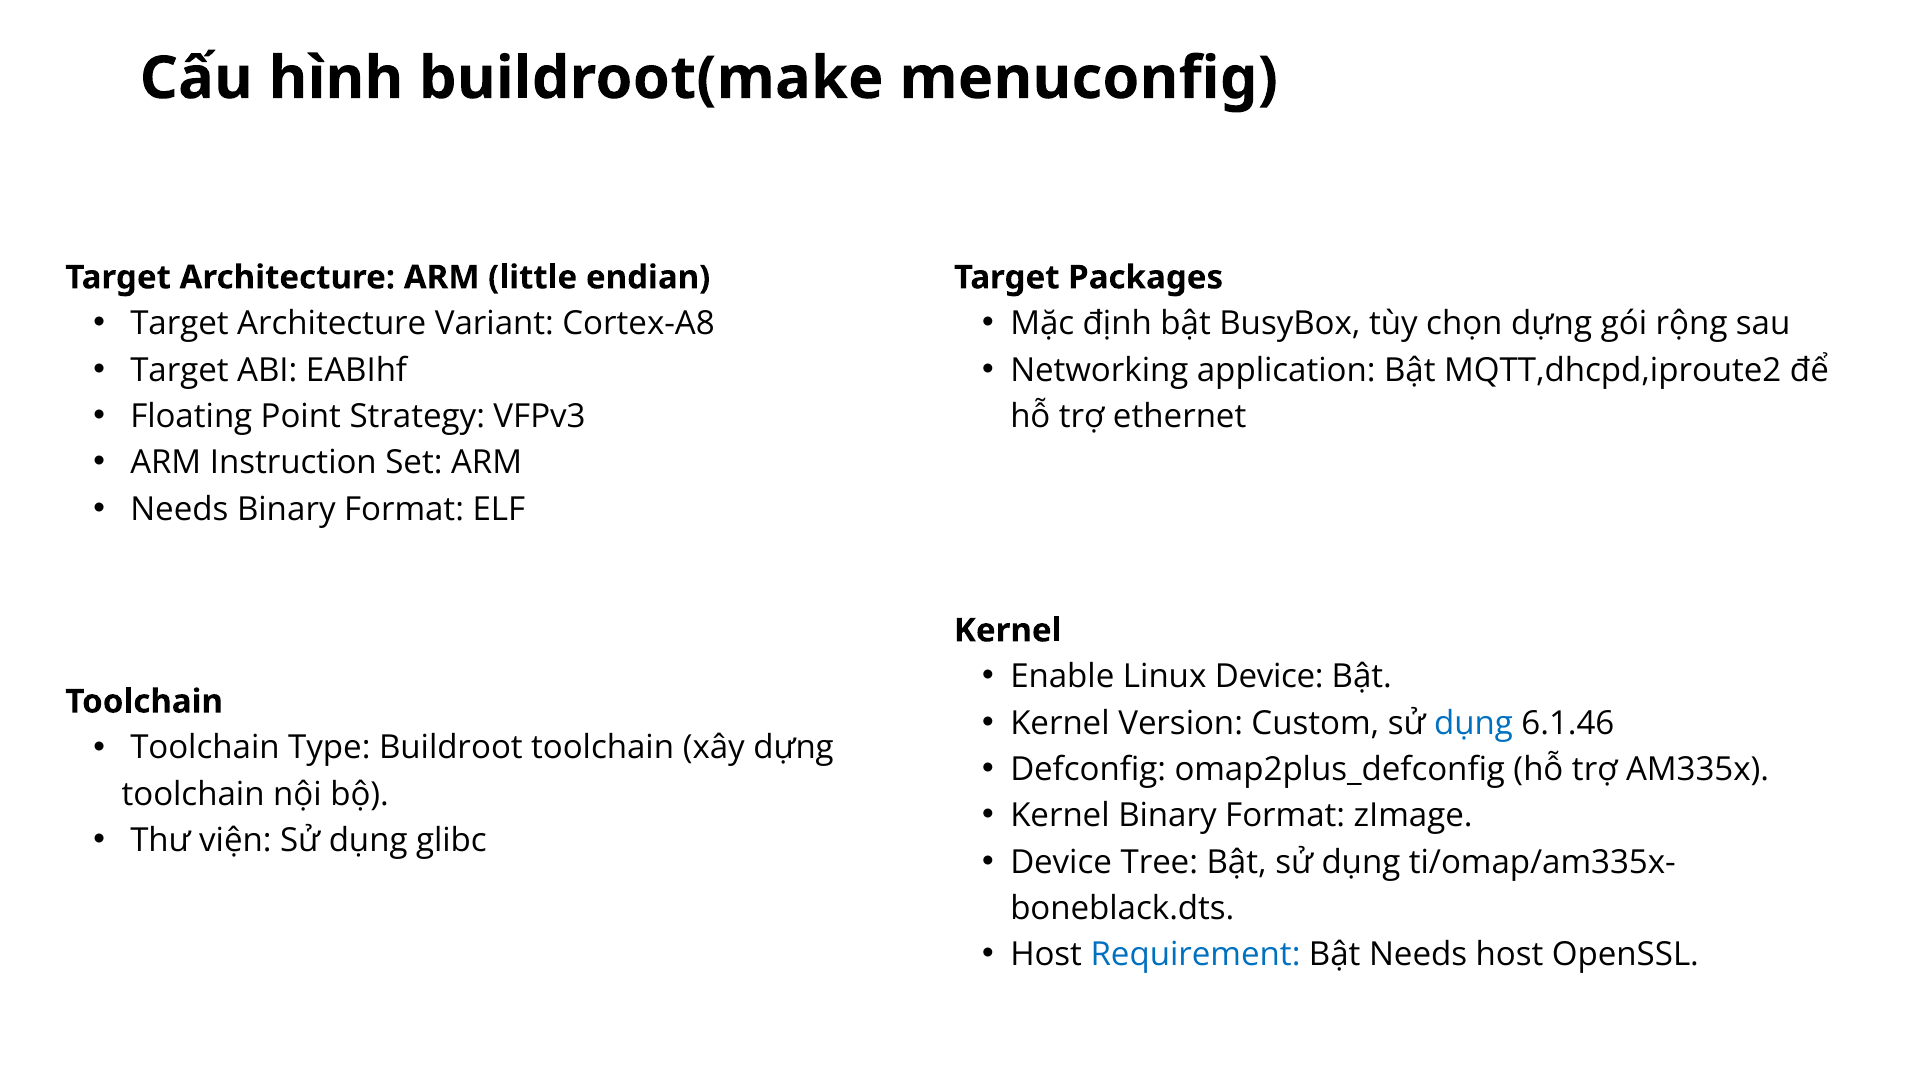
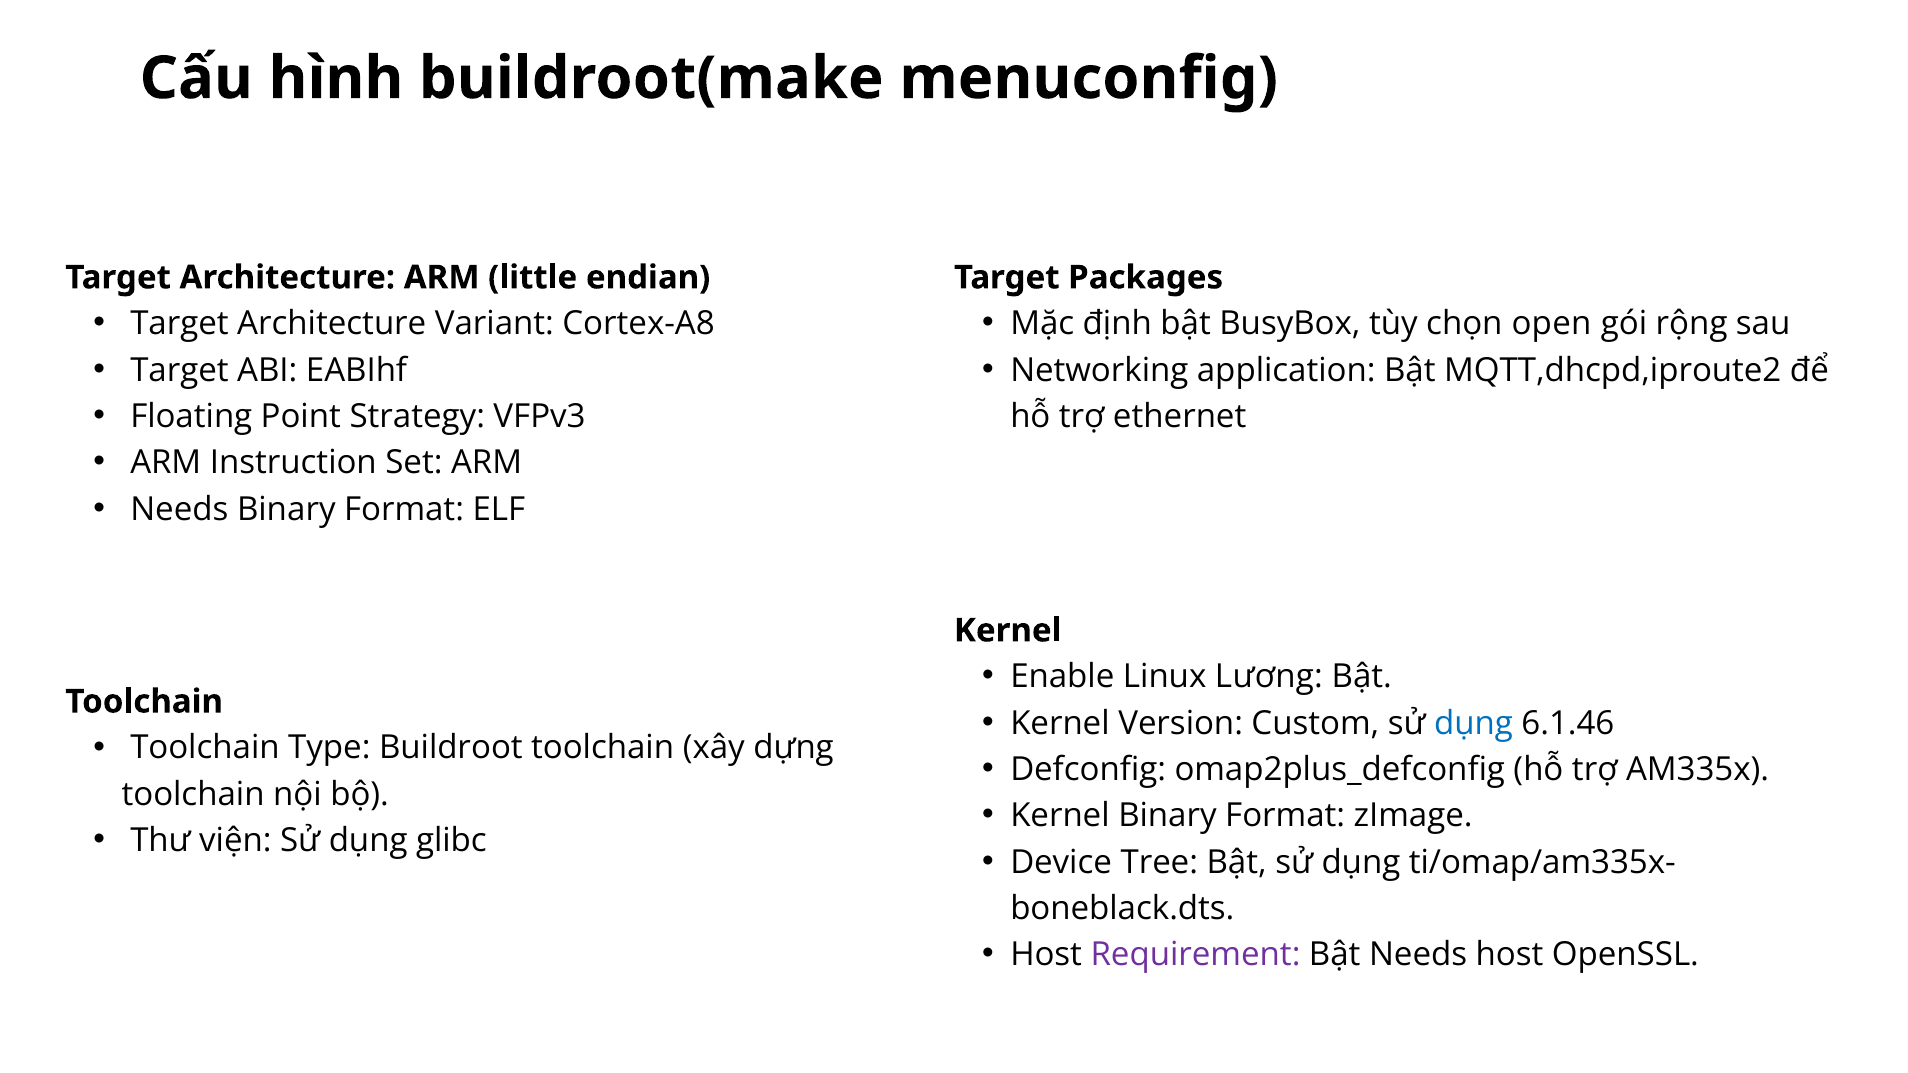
chọn dựng: dựng -> open
Linux Device: Device -> Lương
Requirement colour: blue -> purple
